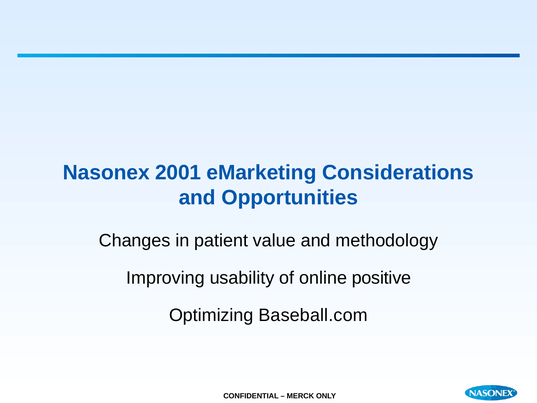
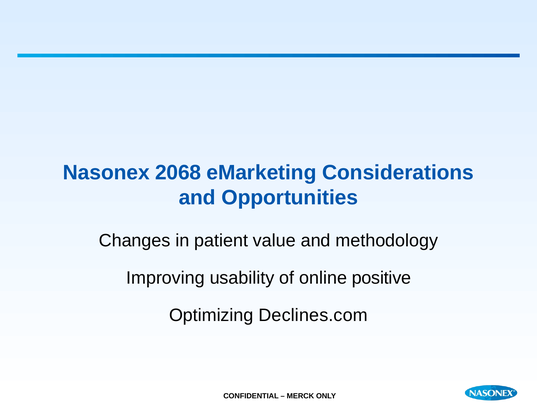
2001: 2001 -> 2068
Baseball.com: Baseball.com -> Declines.com
